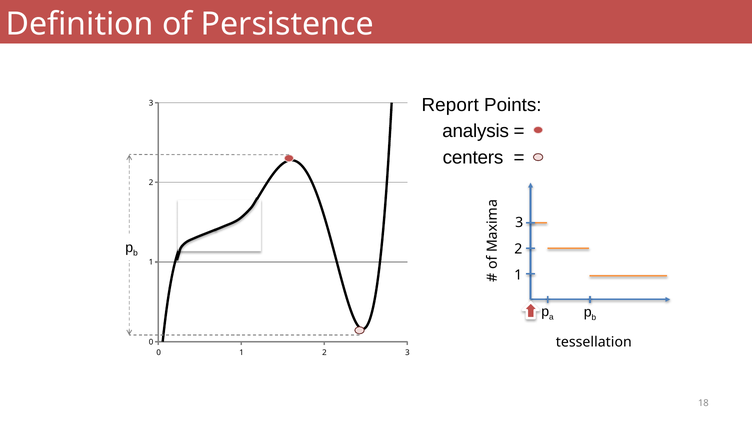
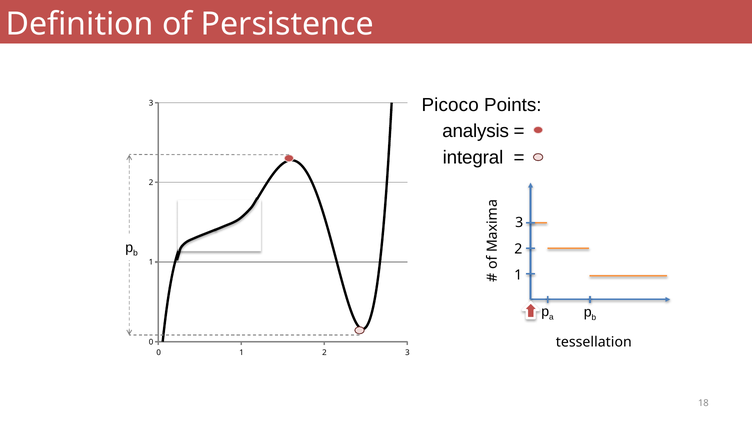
Report: Report -> Picoco
centers: centers -> integral
